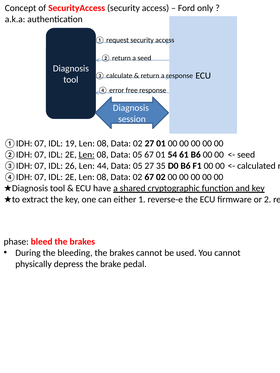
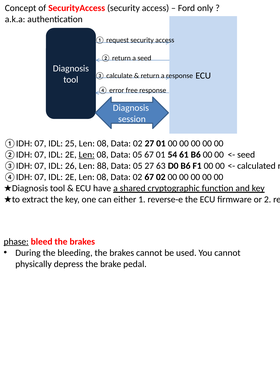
19: 19 -> 25
44: 44 -> 88
35: 35 -> 63
phase underline: none -> present
